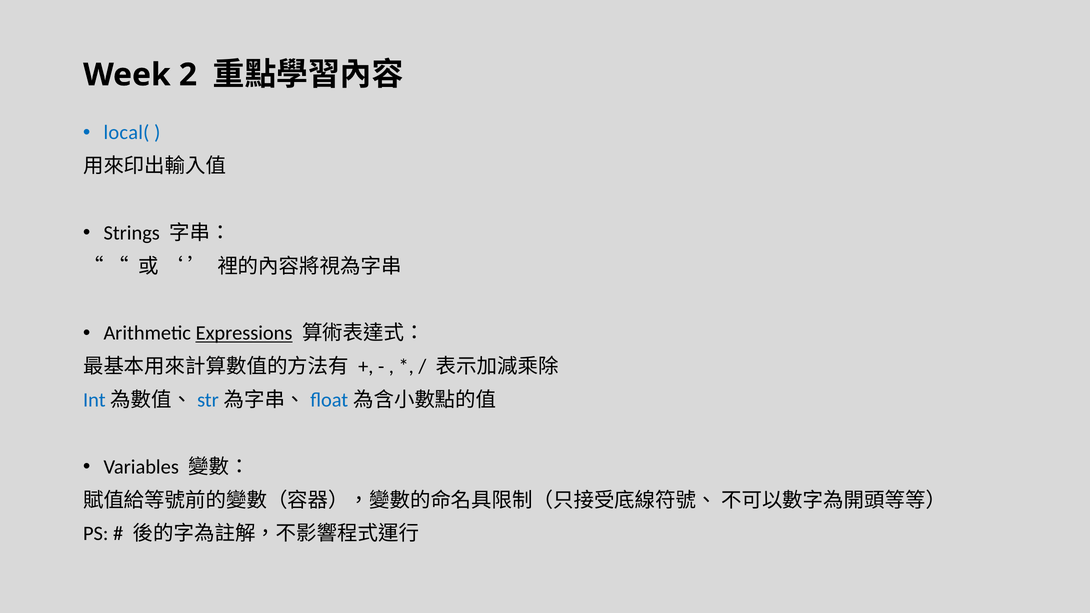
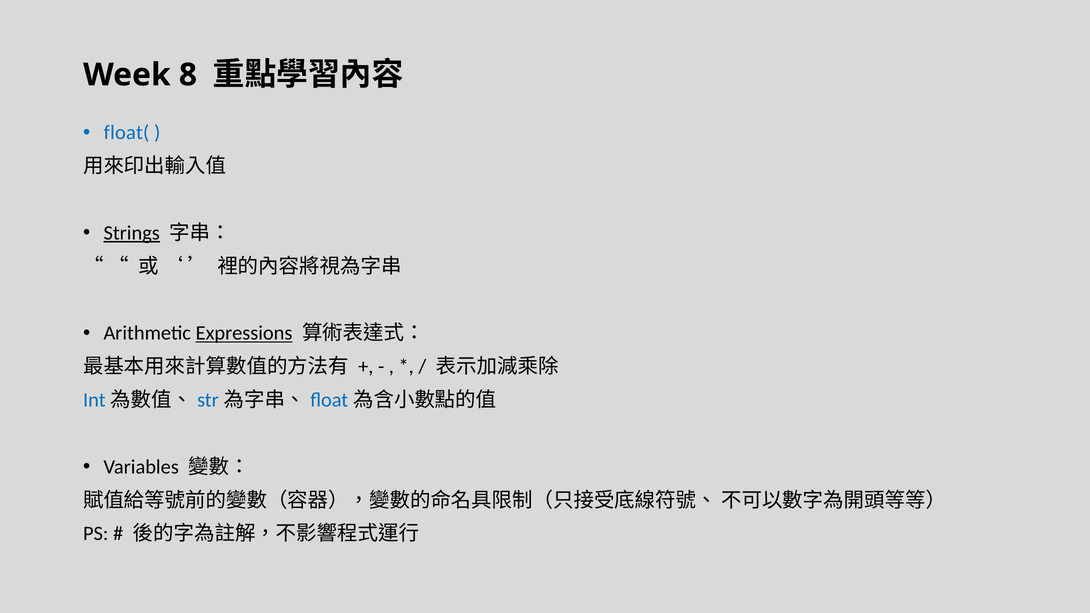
2: 2 -> 8
local(: local( -> float(
Strings underline: none -> present
